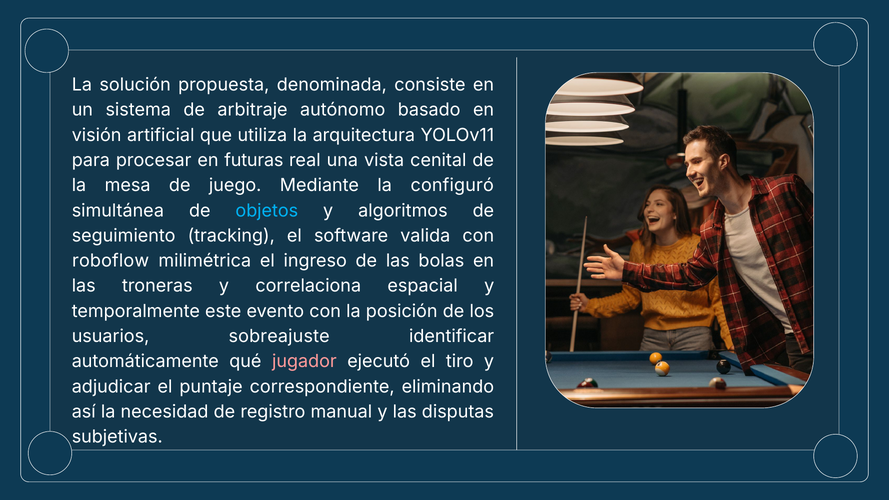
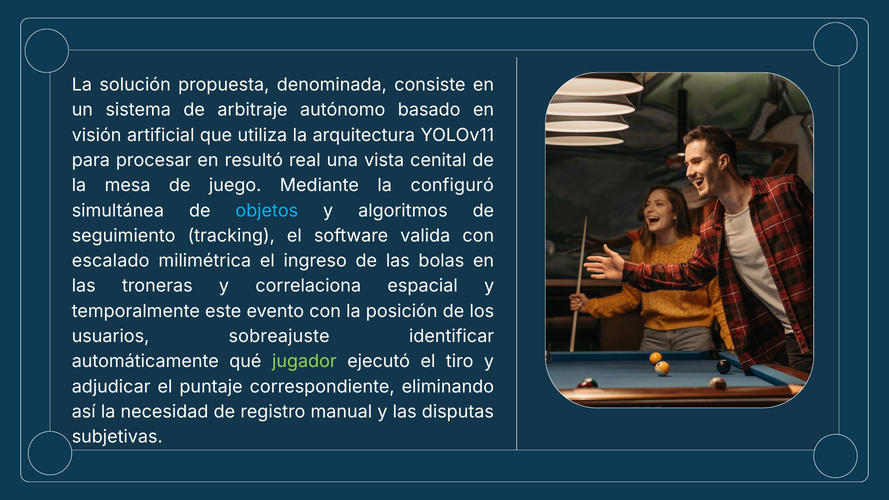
futuras: futuras -> resultó
roboflow: roboflow -> escalado
jugador colour: pink -> light green
